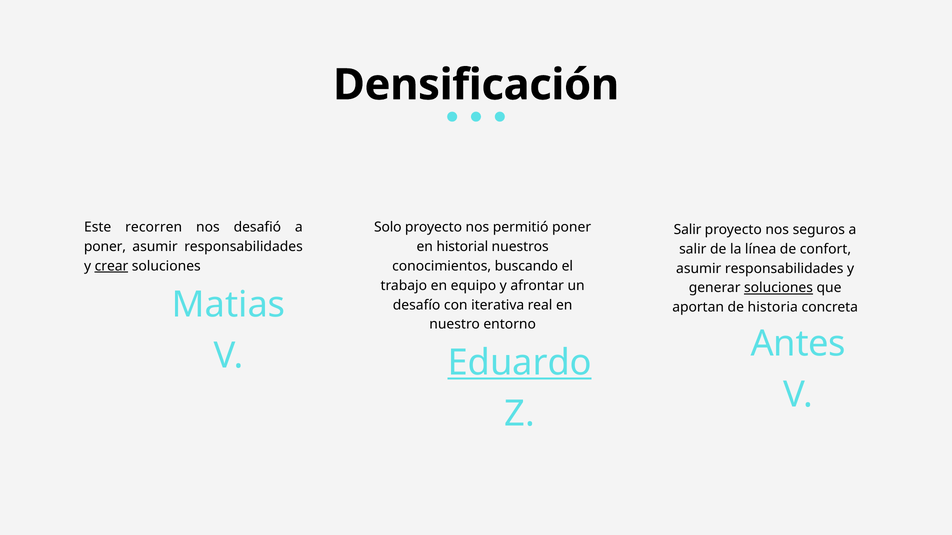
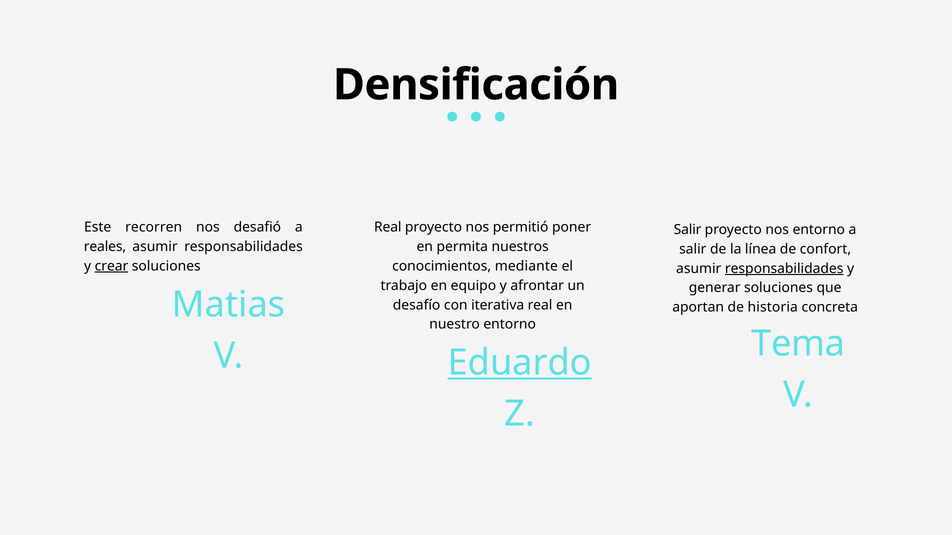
Solo at (388, 228): Solo -> Real
nos seguros: seguros -> entorno
poner at (105, 247): poner -> reales
historial: historial -> permita
buscando: buscando -> mediante
responsabilidades at (784, 269) underline: none -> present
soluciones at (779, 288) underline: present -> none
Antes: Antes -> Tema
